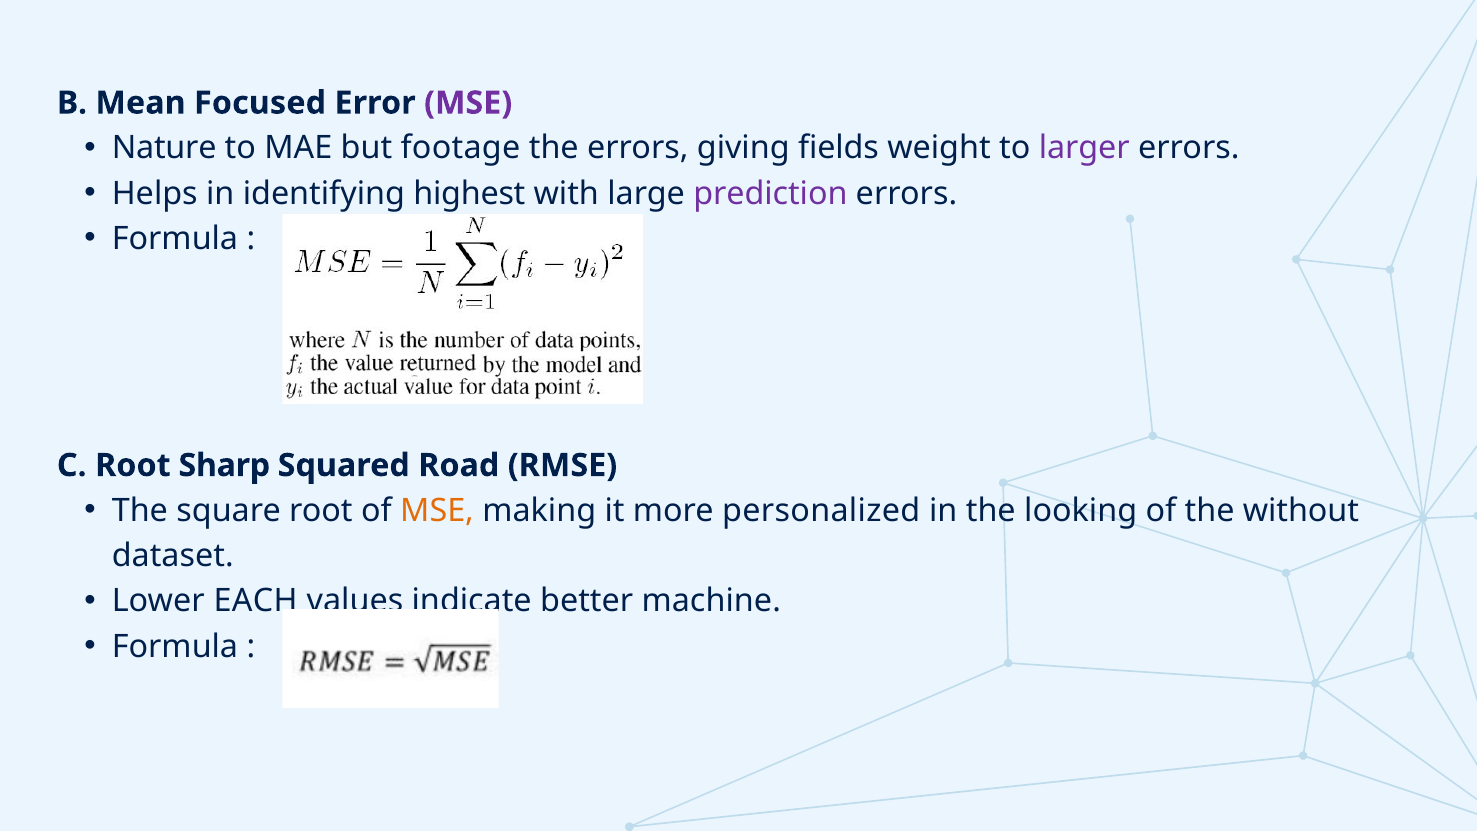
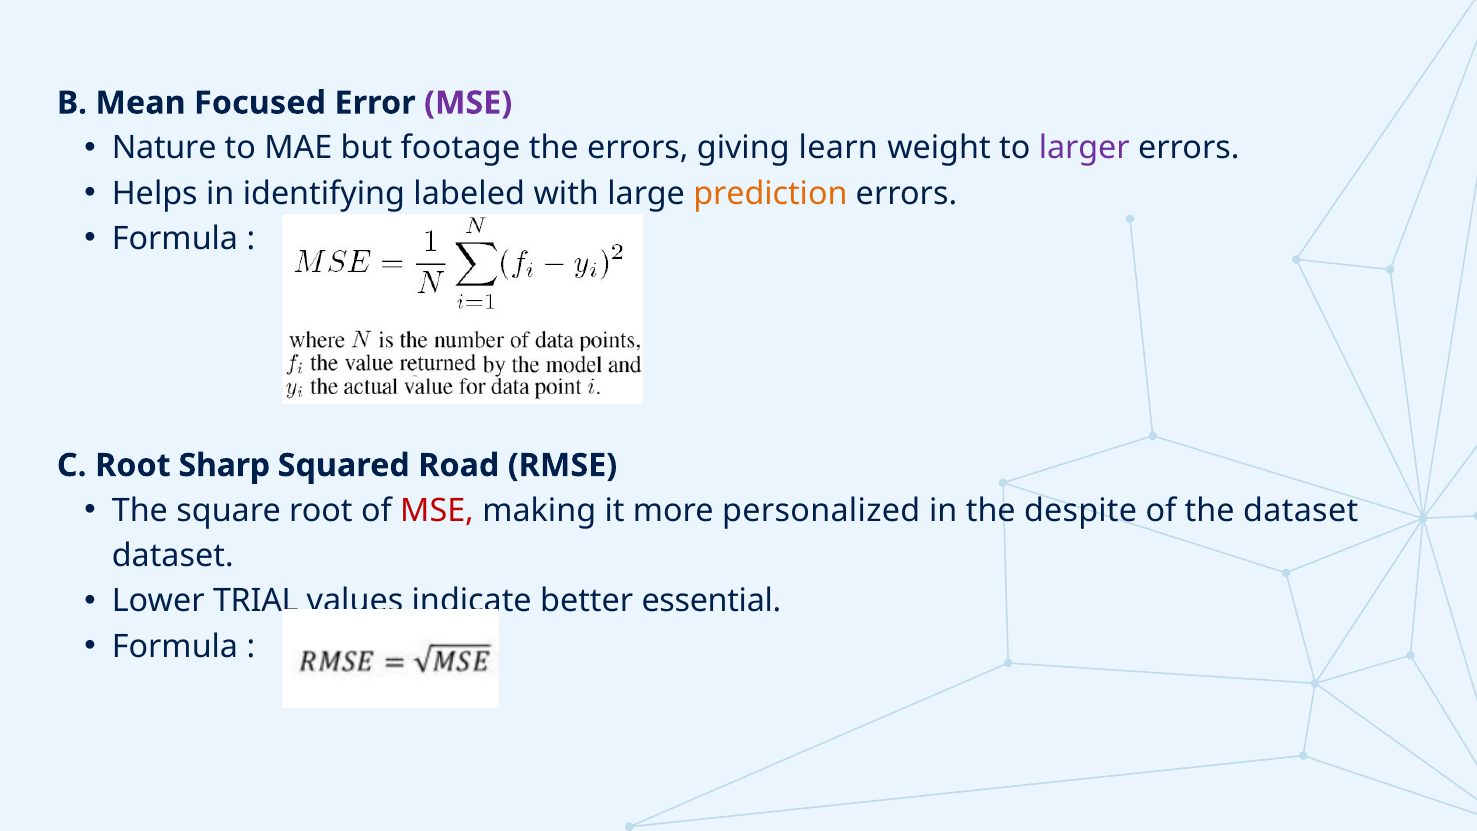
fields: fields -> learn
highest: highest -> labeled
prediction colour: purple -> orange
MSE at (437, 511) colour: orange -> red
looking: looking -> despite
the without: without -> dataset
EACH: EACH -> TRIAL
machine: machine -> essential
